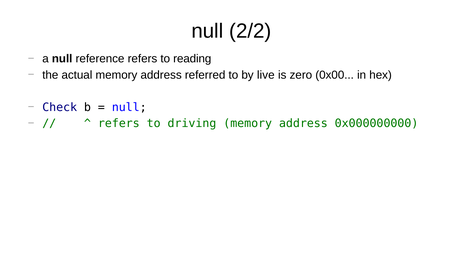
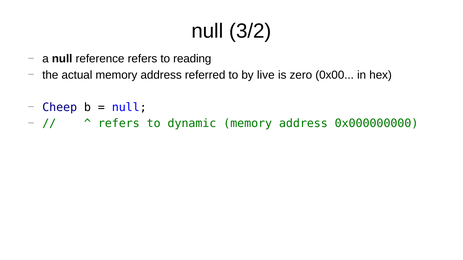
2/2: 2/2 -> 3/2
Check: Check -> Cheep
driving: driving -> dynamic
